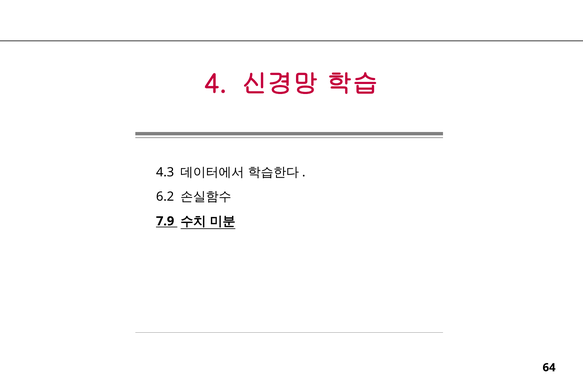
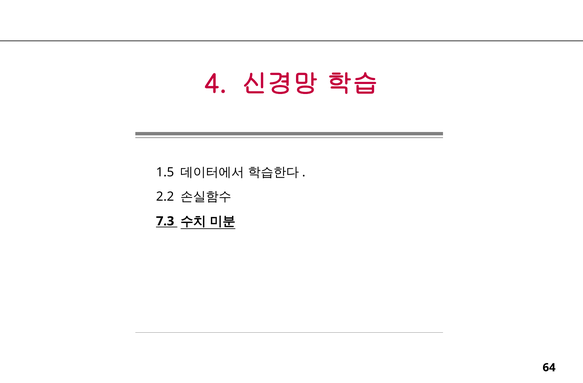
4.3: 4.3 -> 1.5
6.2: 6.2 -> 2.2
7.9: 7.9 -> 7.3
